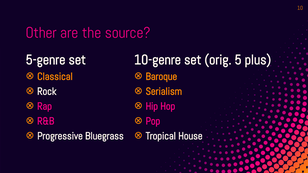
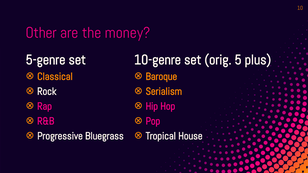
source: source -> money
